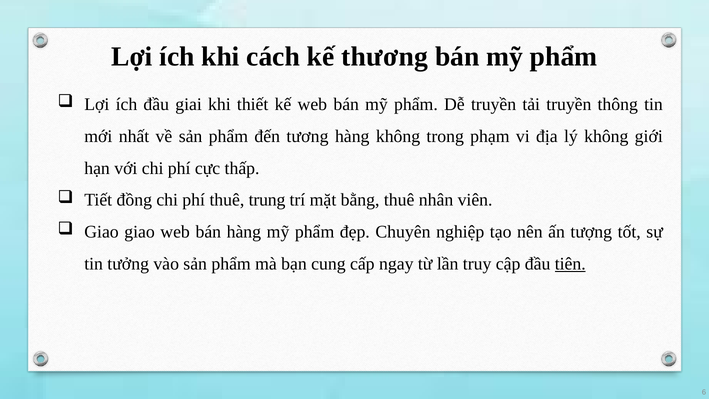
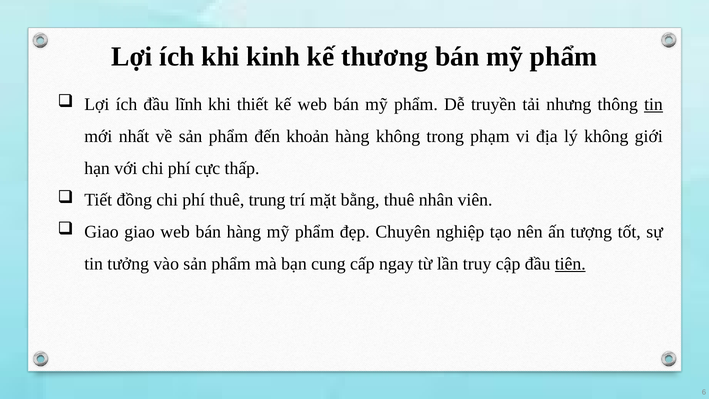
cách: cách -> kinh
giai: giai -> lĩnh
tải truyền: truyền -> nhưng
tin at (653, 104) underline: none -> present
tương: tương -> khoản
